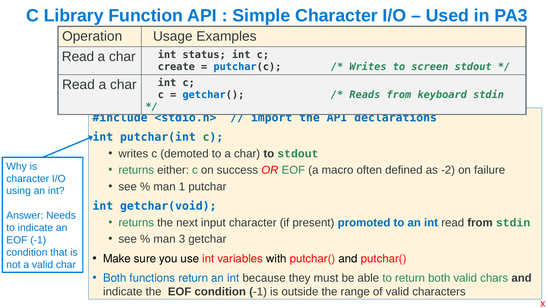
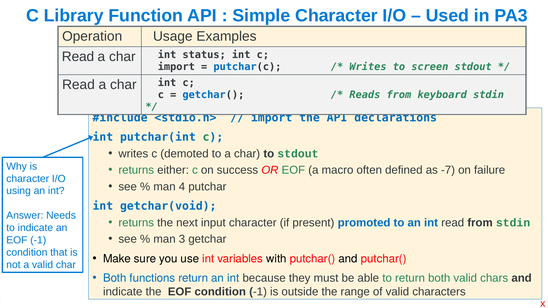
create at (176, 67): create -> import
-2: -2 -> -7
1: 1 -> 4
